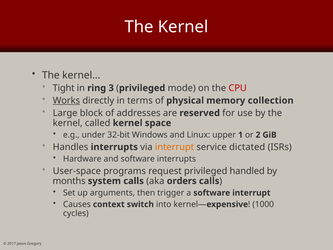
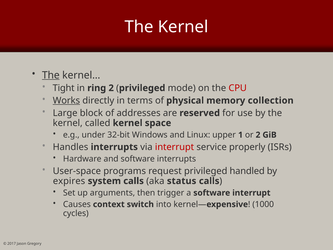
The at (51, 75) underline: none -> present
ring 3: 3 -> 2
interrupt at (175, 147) colour: orange -> red
dictated: dictated -> properly
months: months -> expires
orders: orders -> status
